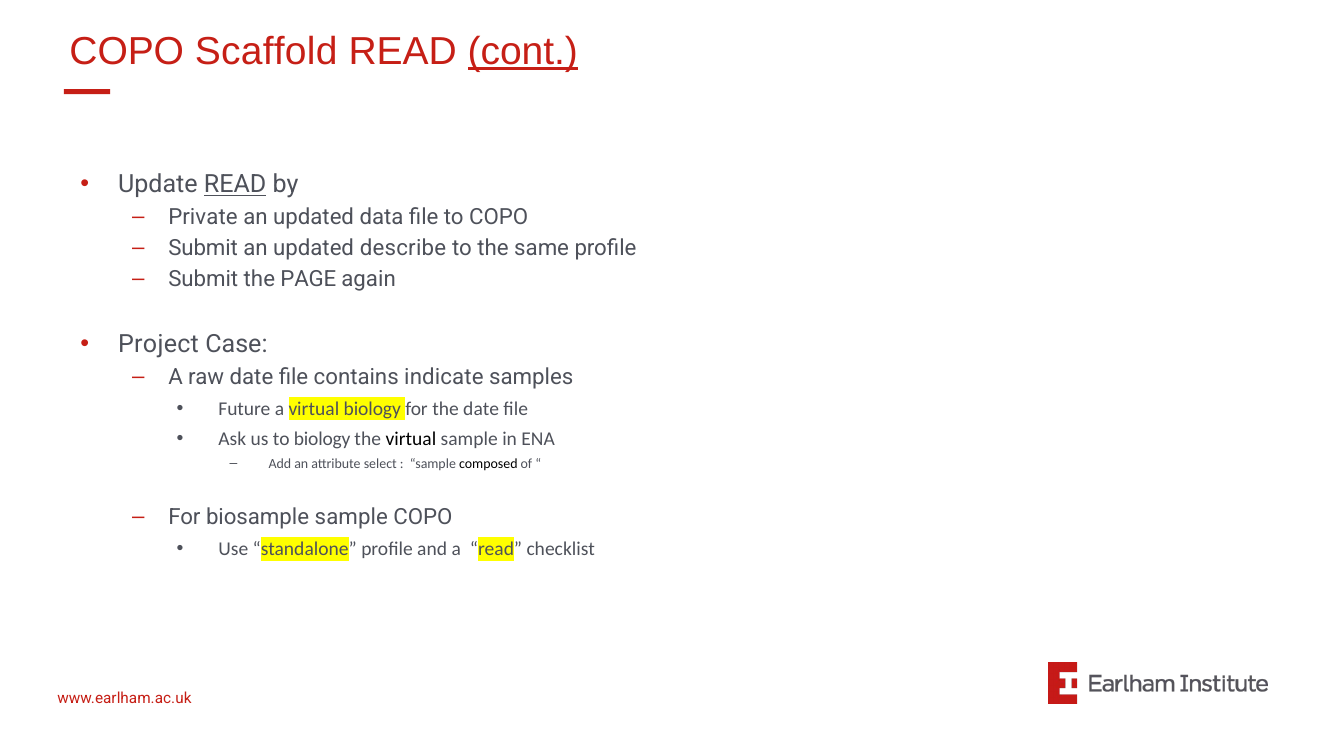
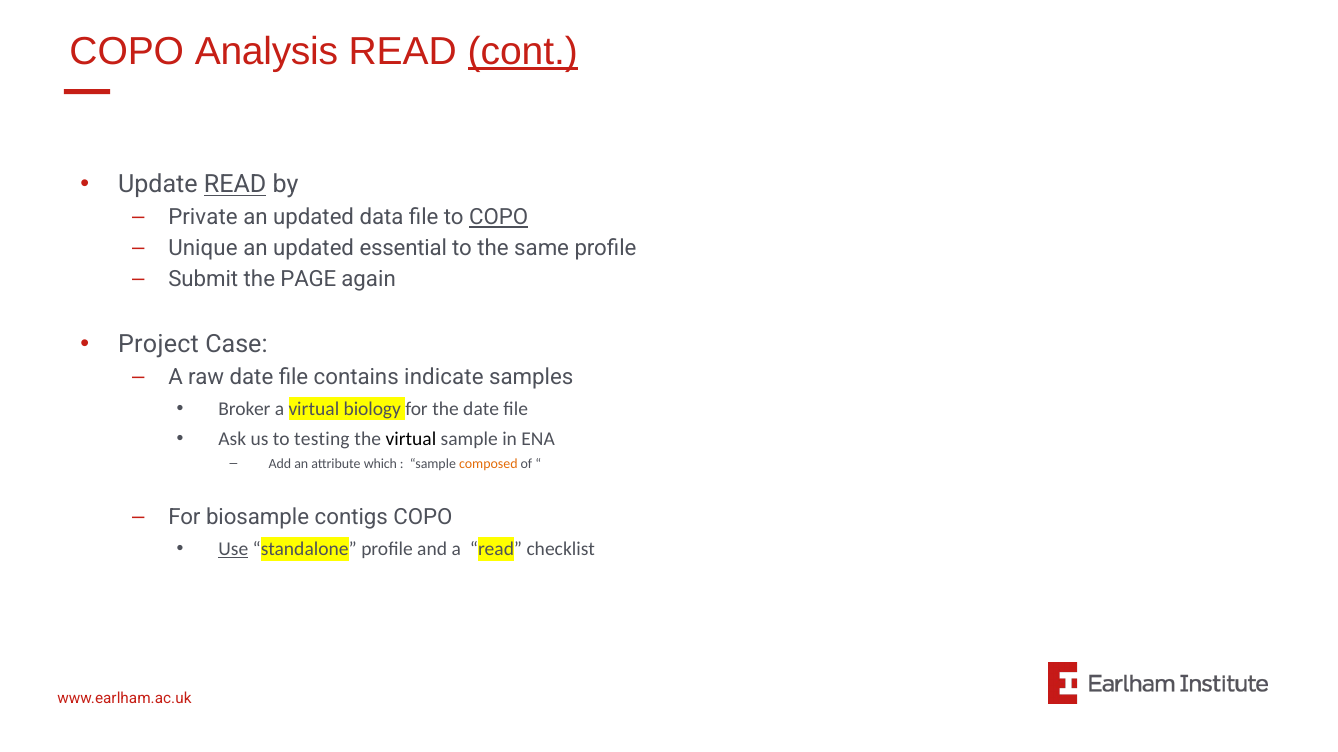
Scaffold: Scaffold -> Analysis
COPO at (499, 217) underline: none -> present
Submit at (203, 249): Submit -> Unique
describe: describe -> essential
Future: Future -> Broker
to biology: biology -> testing
select: select -> which
composed colour: black -> orange
biosample sample: sample -> contigs
Use underline: none -> present
